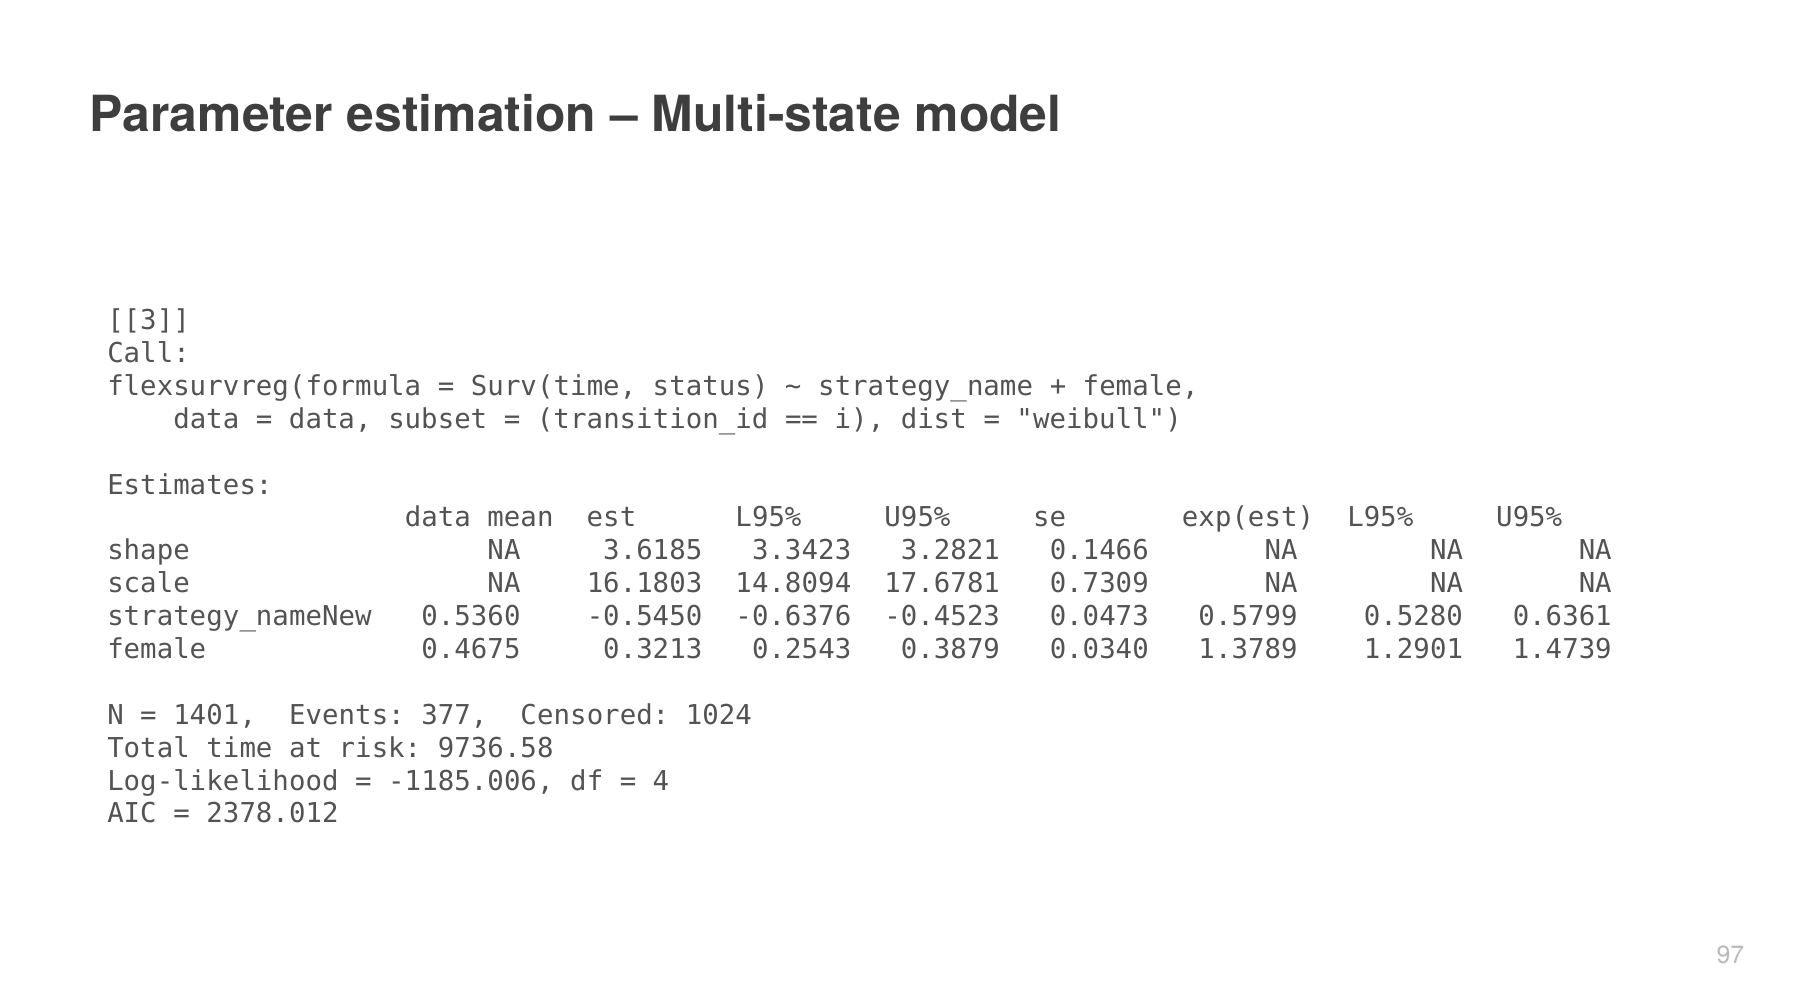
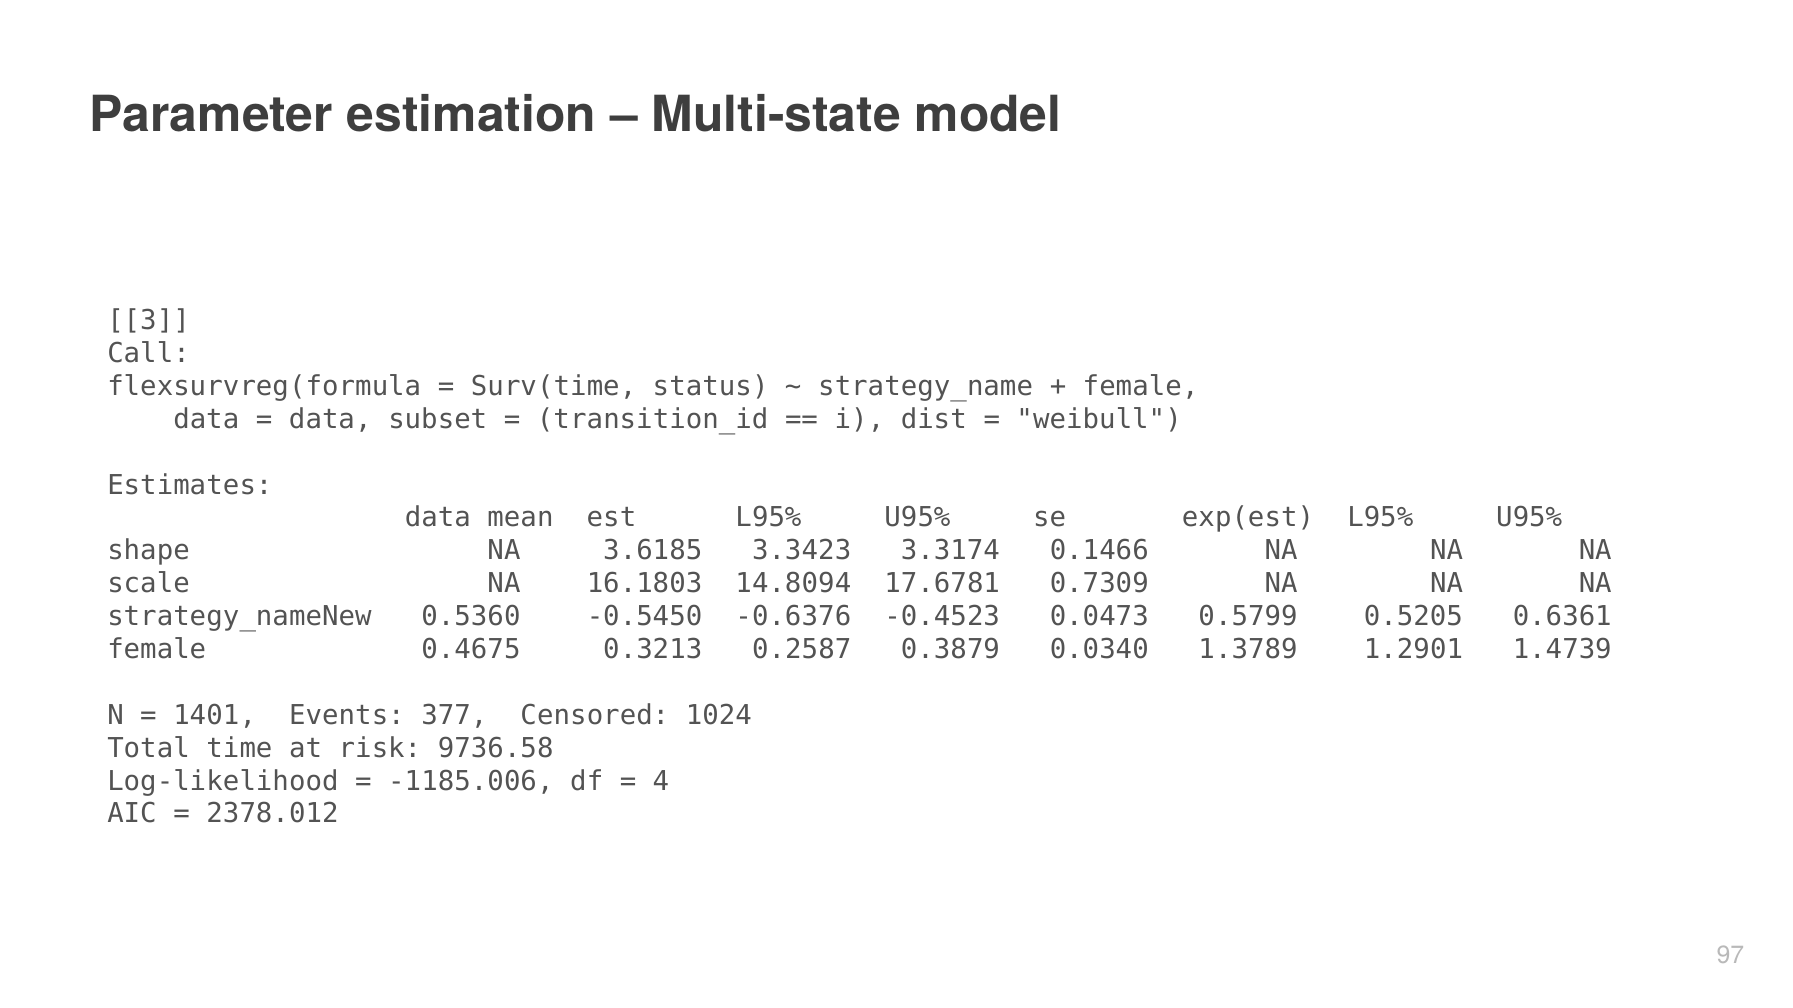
3.2821: 3.2821 -> 3.3174
0.5280: 0.5280 -> 0.5205
0.2543: 0.2543 -> 0.2587
